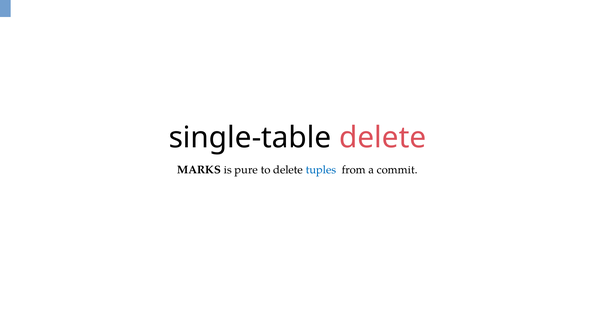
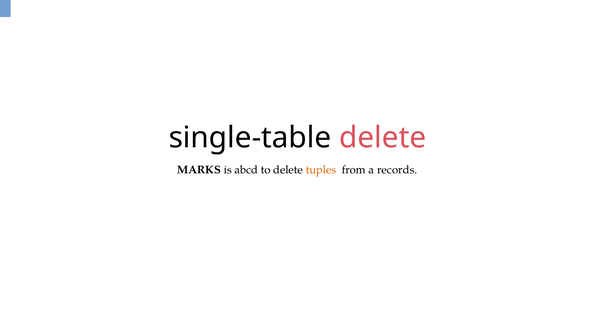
pure: pure -> abcd
tuples colour: blue -> orange
commit: commit -> records
